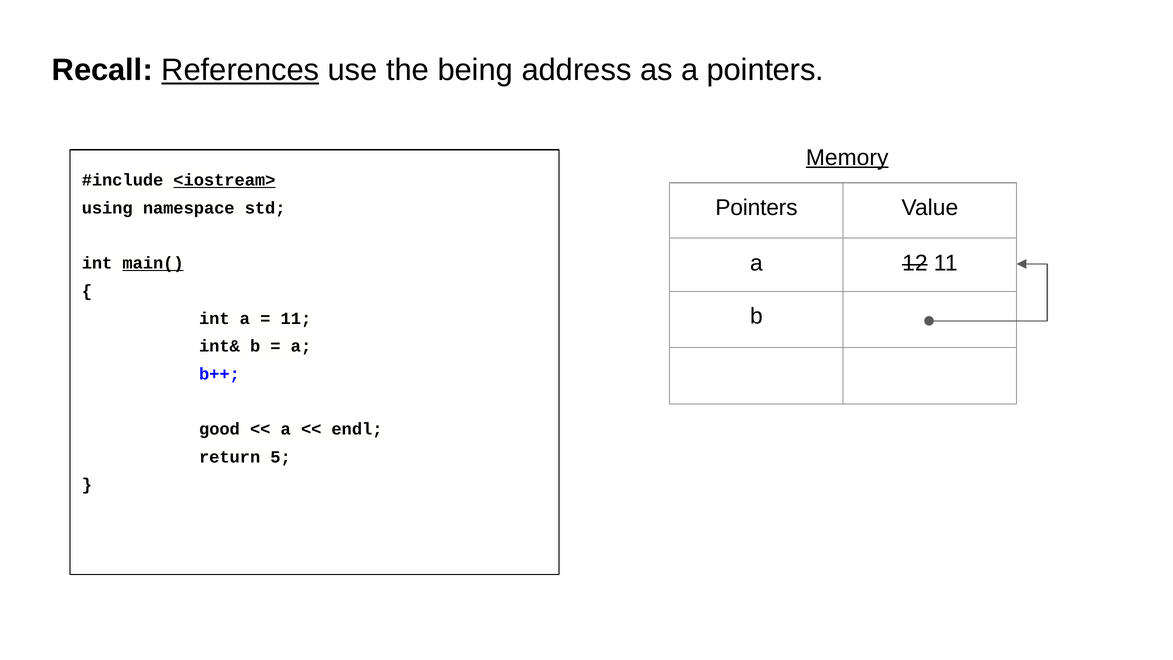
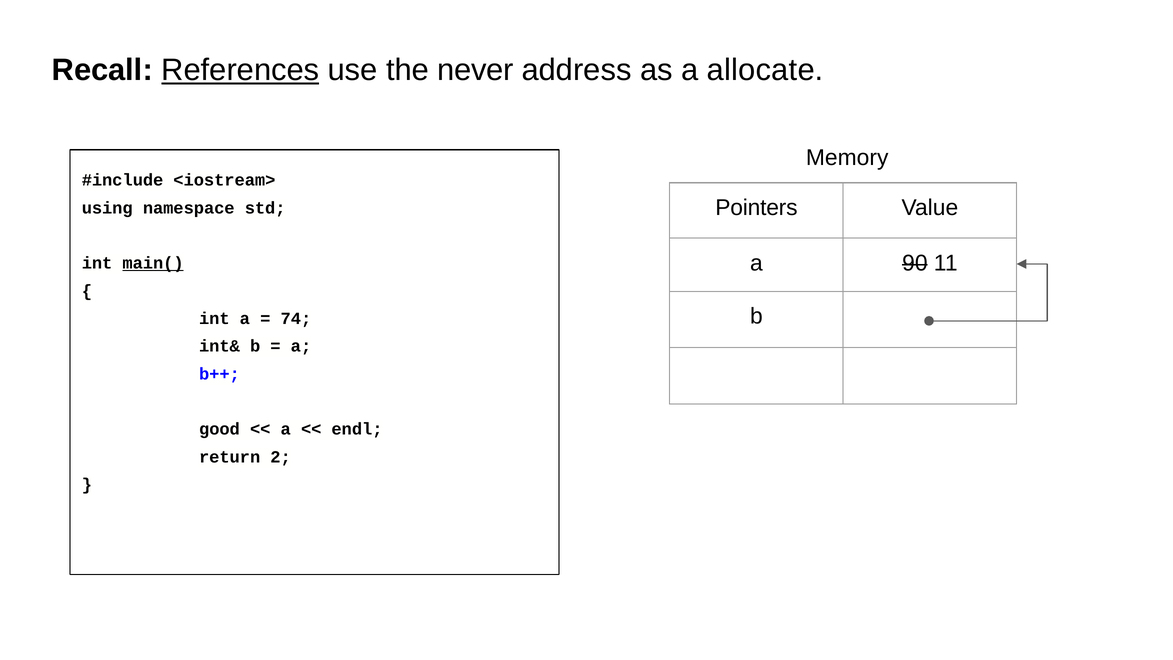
being: being -> never
a pointers: pointers -> allocate
Memory underline: present -> none
<iostream> underline: present -> none
12: 12 -> 90
11 at (296, 318): 11 -> 74
5: 5 -> 2
